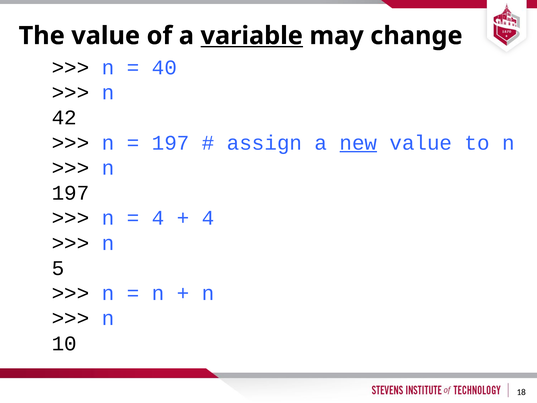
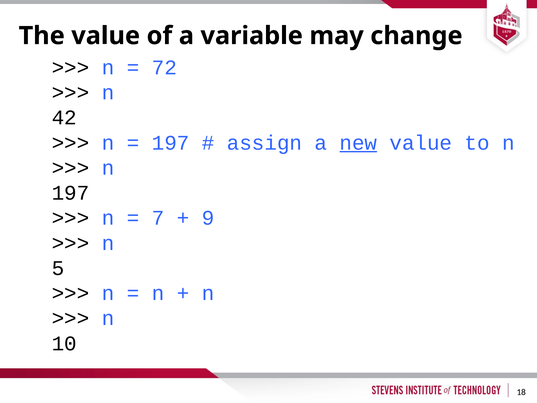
variable underline: present -> none
40: 40 -> 72
4 at (158, 218): 4 -> 7
4 at (208, 218): 4 -> 9
